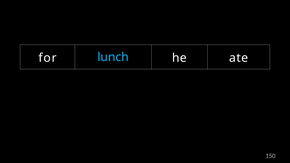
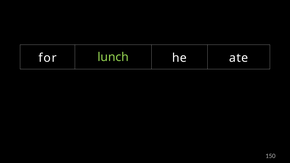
lunch colour: light blue -> light green
